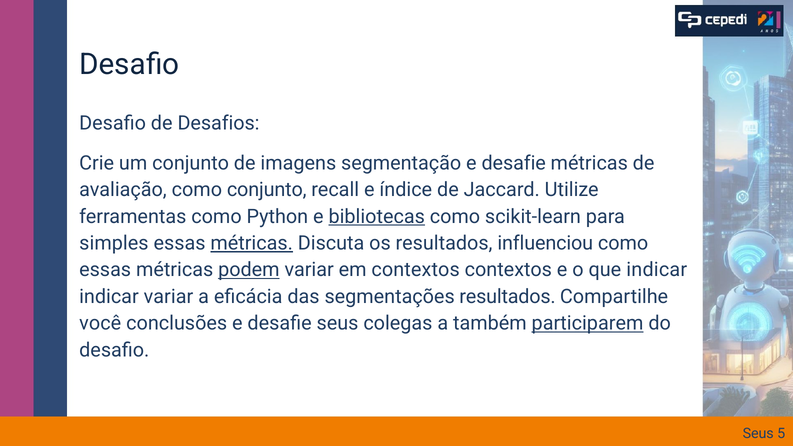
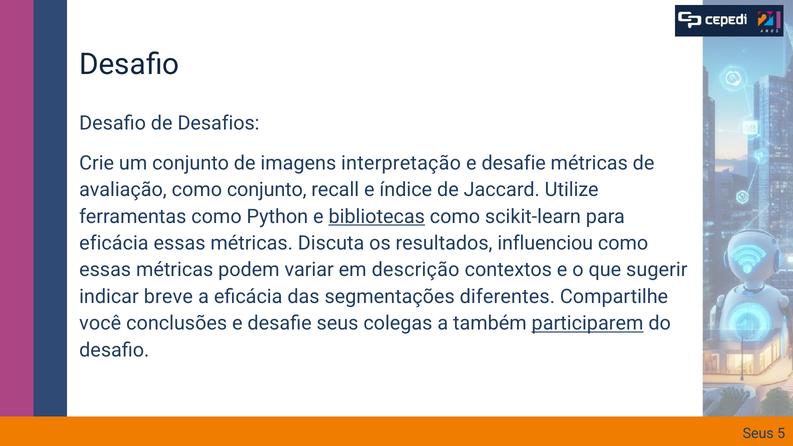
segmentação: segmentação -> interpretação
simples at (114, 243): simples -> eficácia
métricas at (252, 243) underline: present -> none
podem underline: present -> none
em contextos: contextos -> descrição
que indicar: indicar -> sugerir
indicar variar: variar -> breve
segmentações resultados: resultados -> diferentes
